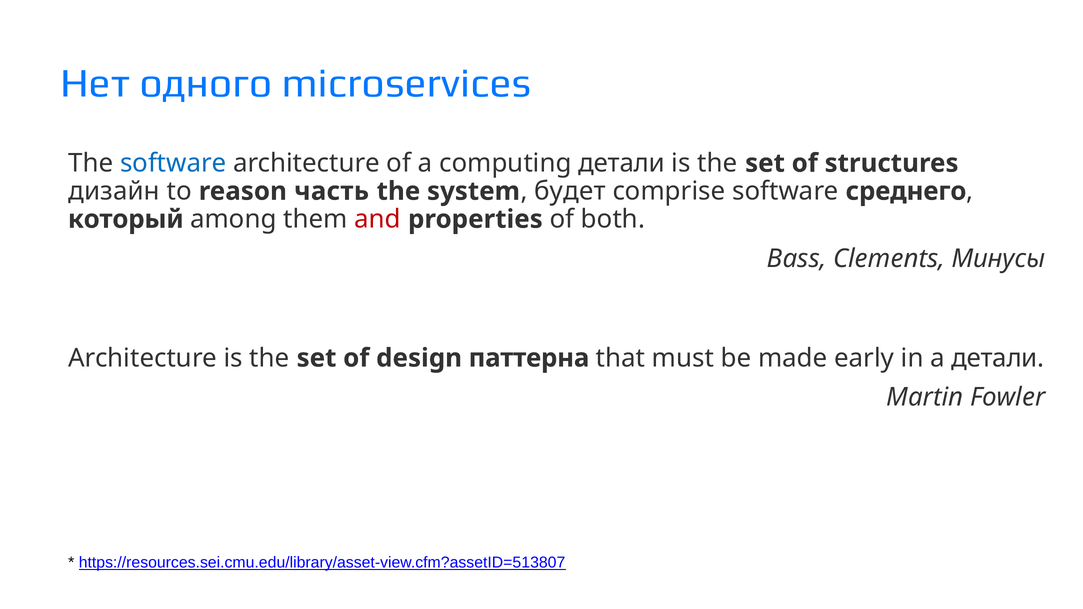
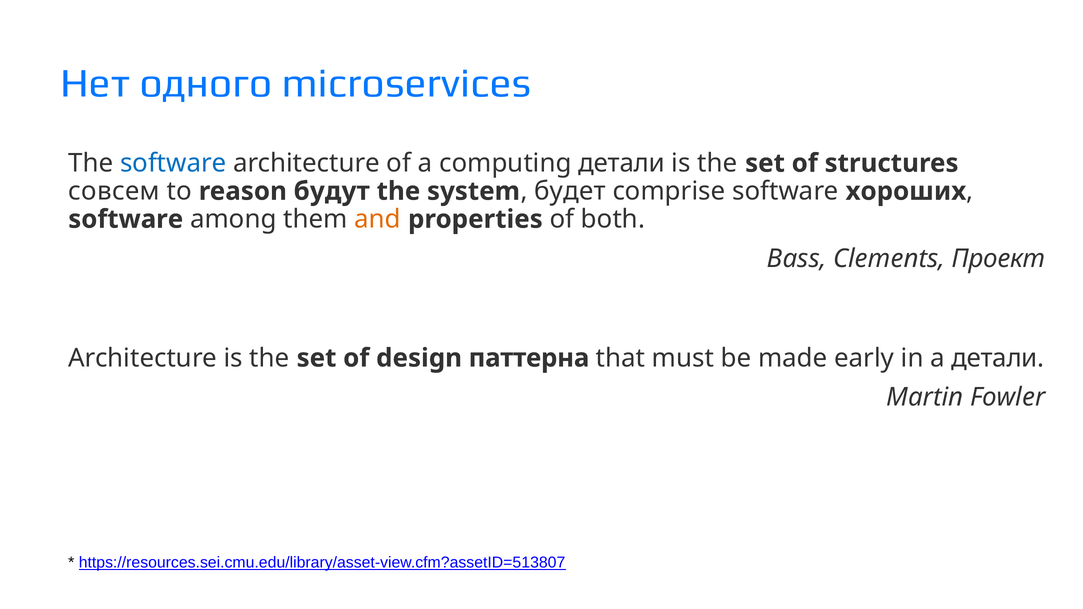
дизайн: дизайн -> совсем
часть: часть -> будут
среднего: среднего -> хороших
который at (126, 219): который -> software
and colour: red -> orange
Минусы: Минусы -> Проект
